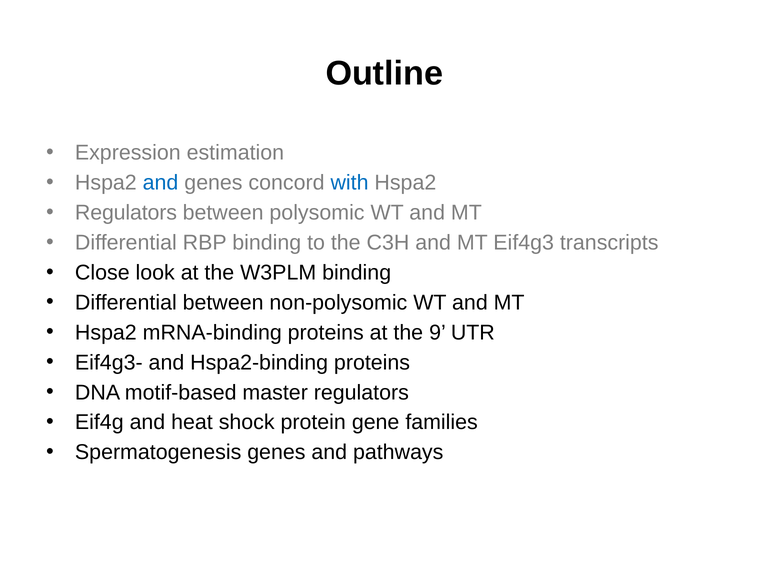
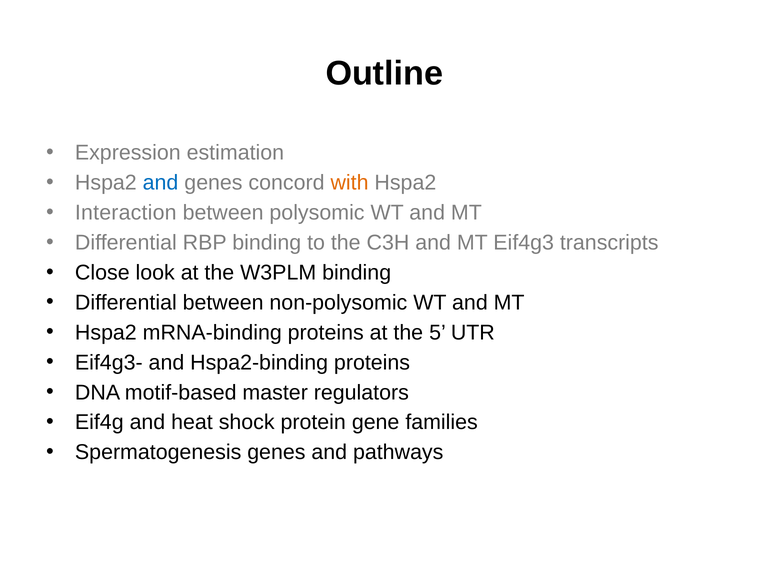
with colour: blue -> orange
Regulators at (126, 213): Regulators -> Interaction
9: 9 -> 5
